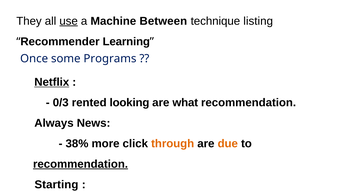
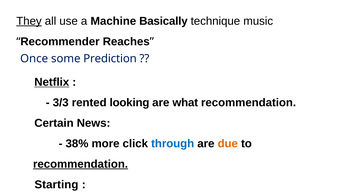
They underline: none -> present
use underline: present -> none
Between: Between -> Basically
listing: listing -> music
Learning: Learning -> Reaches
Programs: Programs -> Prediction
0/3: 0/3 -> 3/3
Always: Always -> Certain
through colour: orange -> blue
